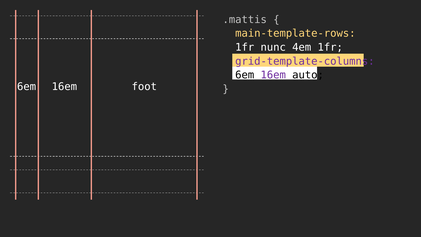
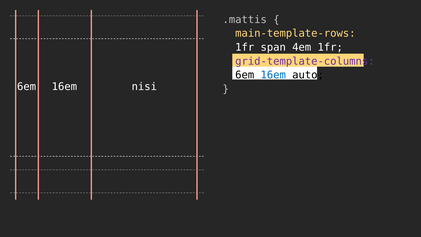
nunc: nunc -> span
16em at (273, 75) colour: purple -> blue
foot: foot -> nisi
